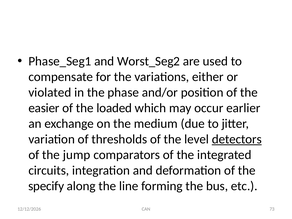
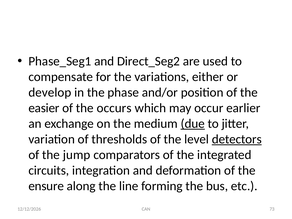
Worst_Seg2: Worst_Seg2 -> Direct_Seg2
violated: violated -> develop
loaded: loaded -> occurs
due underline: none -> present
specify: specify -> ensure
